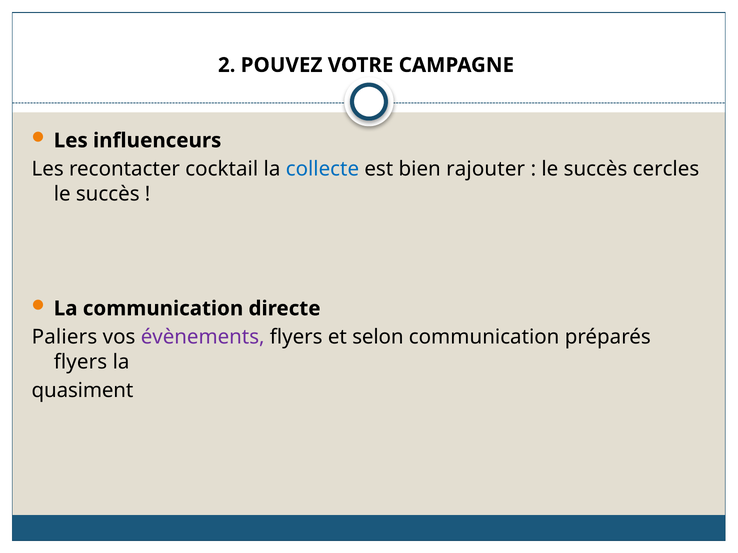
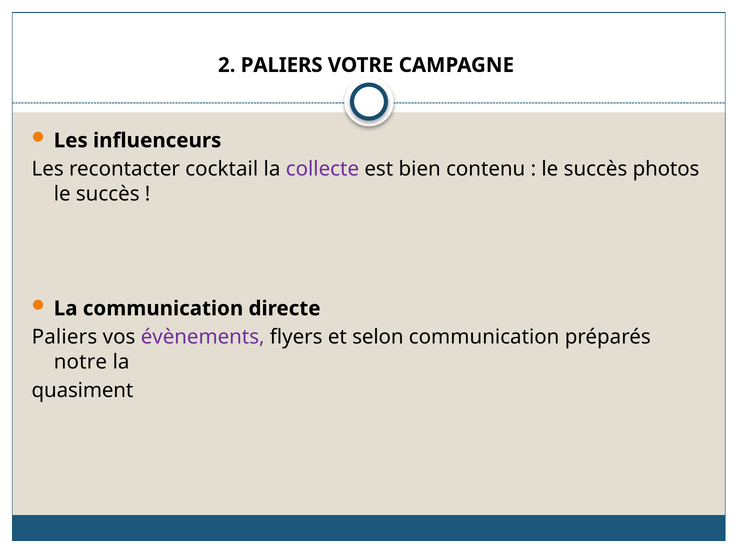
2 POUVEZ: POUVEZ -> PALIERS
collecte colour: blue -> purple
rajouter: rajouter -> contenu
cercles: cercles -> photos
flyers at (80, 362): flyers -> notre
